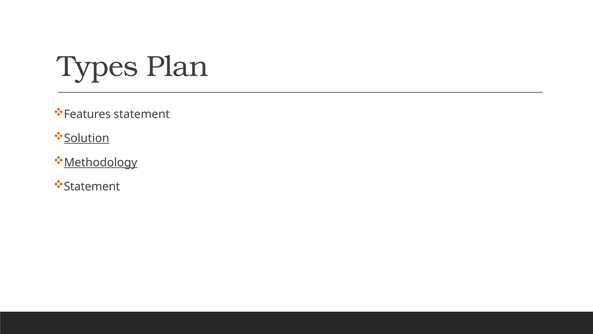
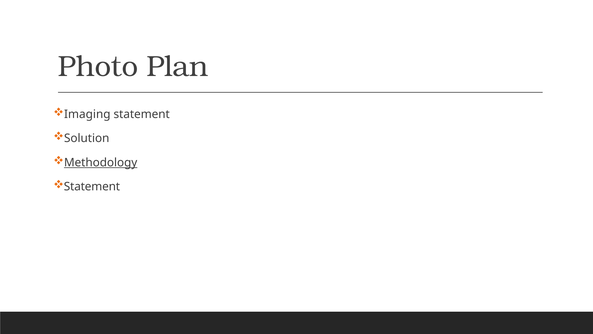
Types: Types -> Photo
Features: Features -> Imaging
Solution underline: present -> none
